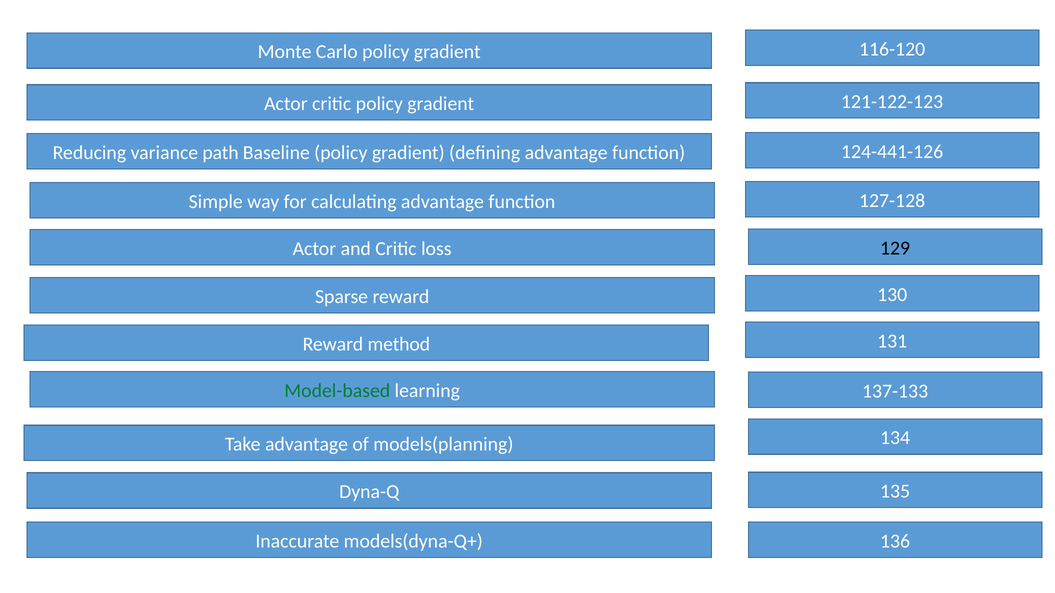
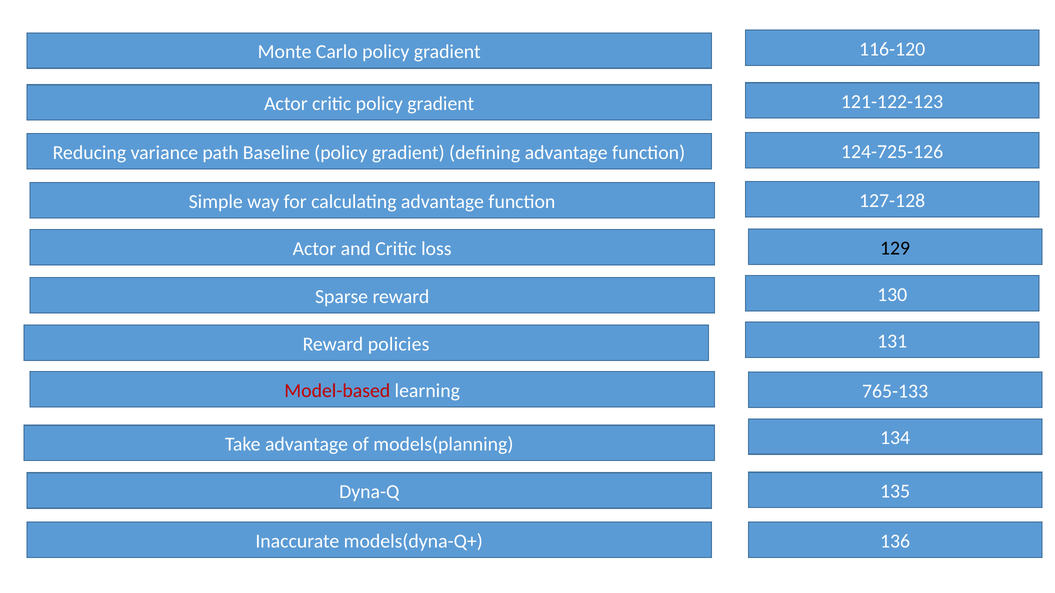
124-441-126: 124-441-126 -> 124-725-126
method: method -> policies
Model-based colour: green -> red
137-133: 137-133 -> 765-133
